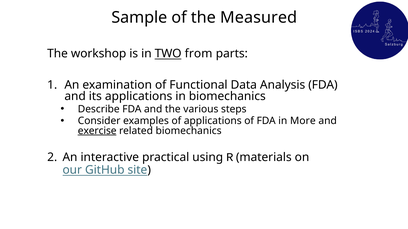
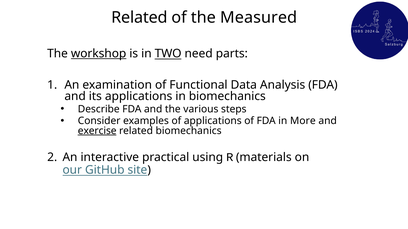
Sample at (139, 18): Sample -> Related
workshop underline: none -> present
from: from -> need
